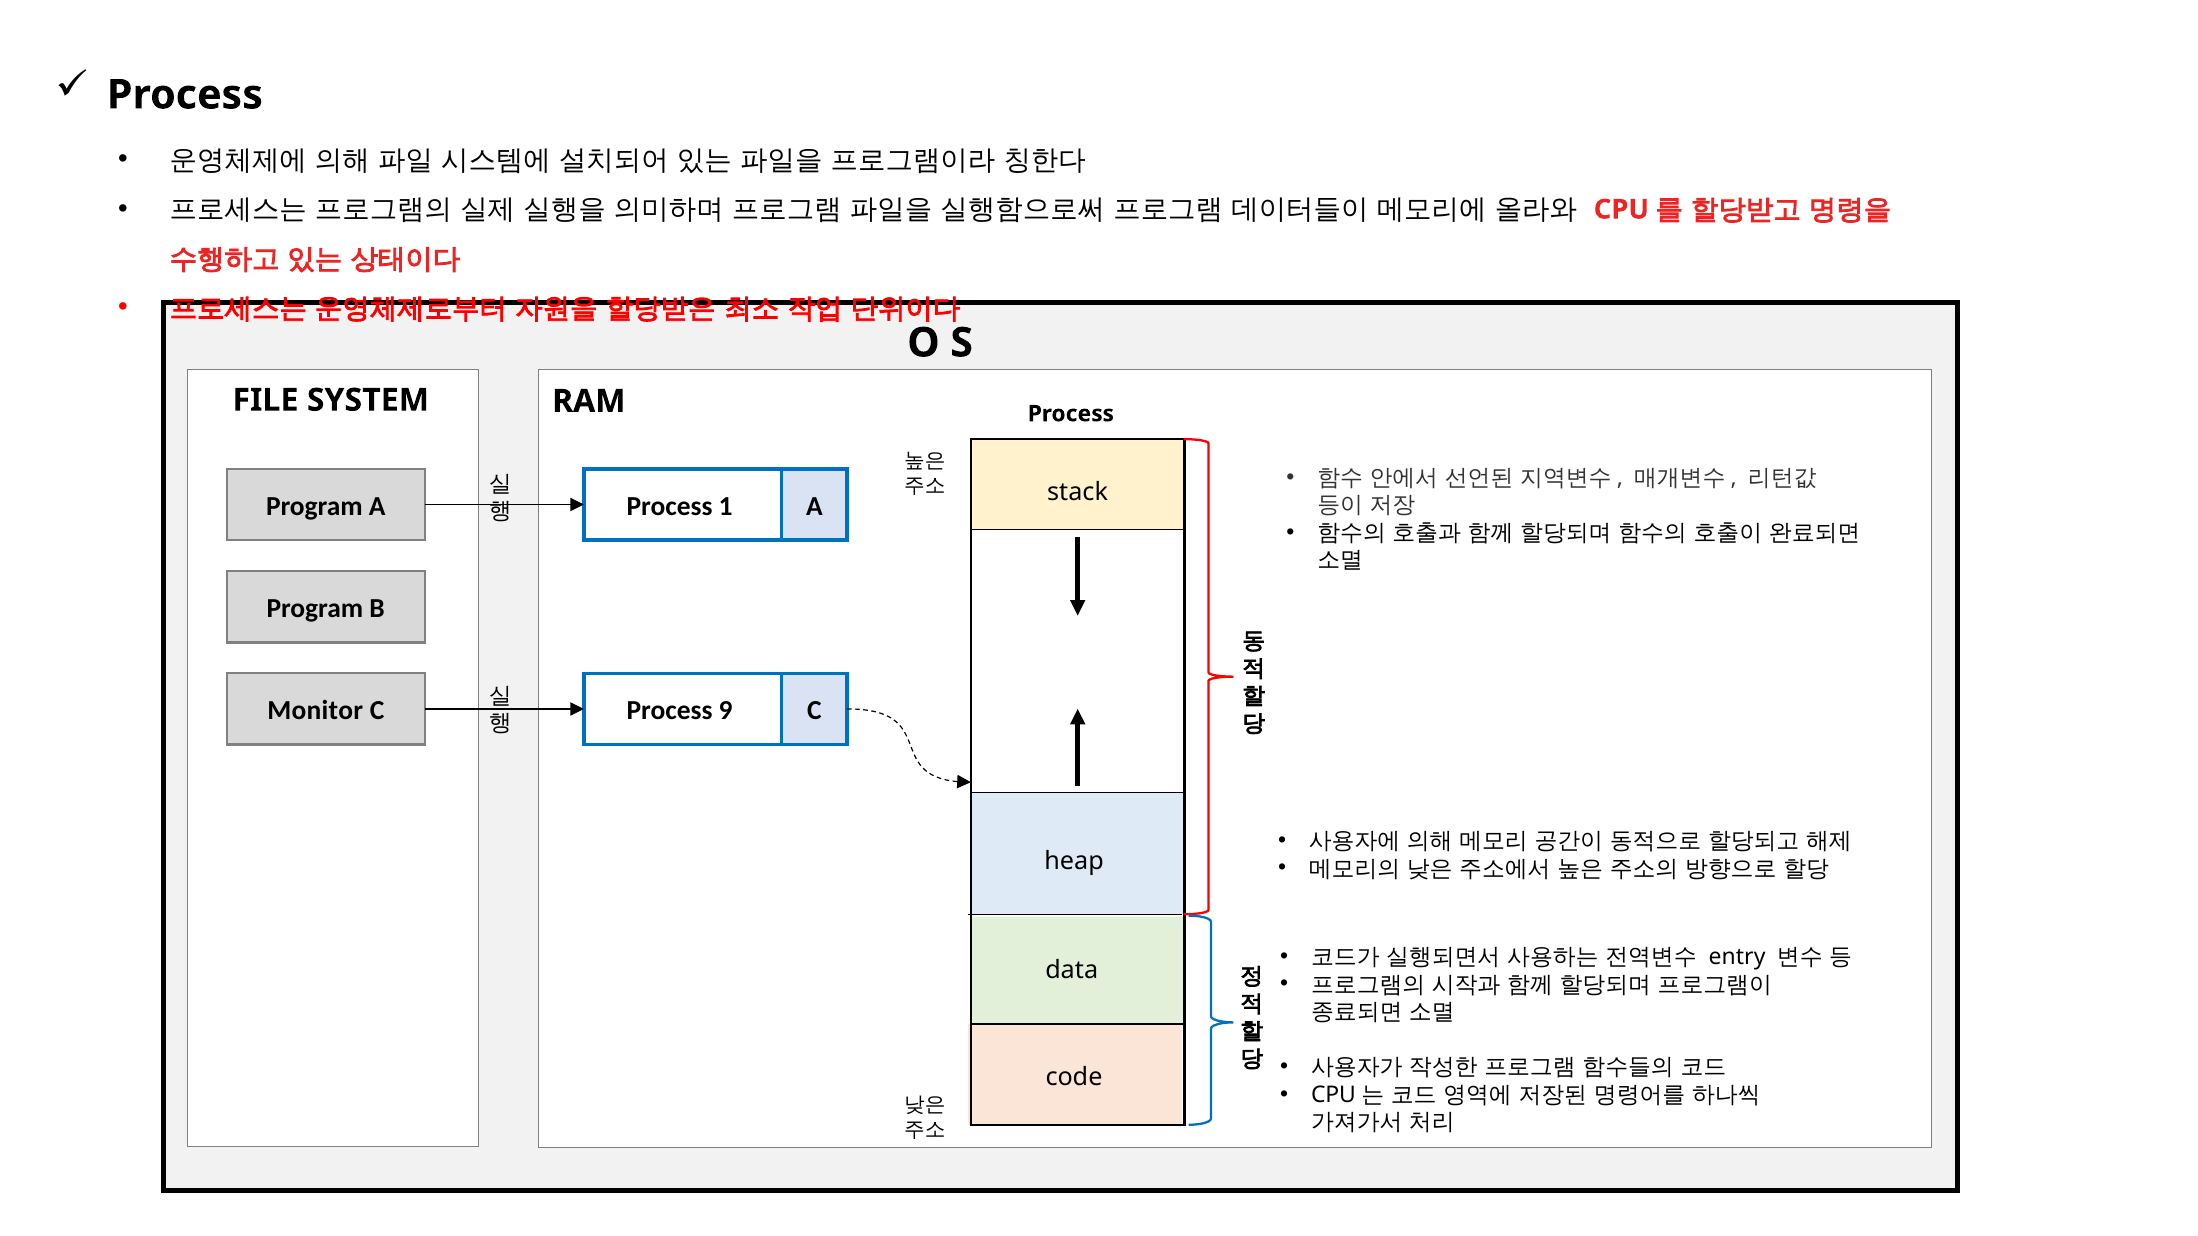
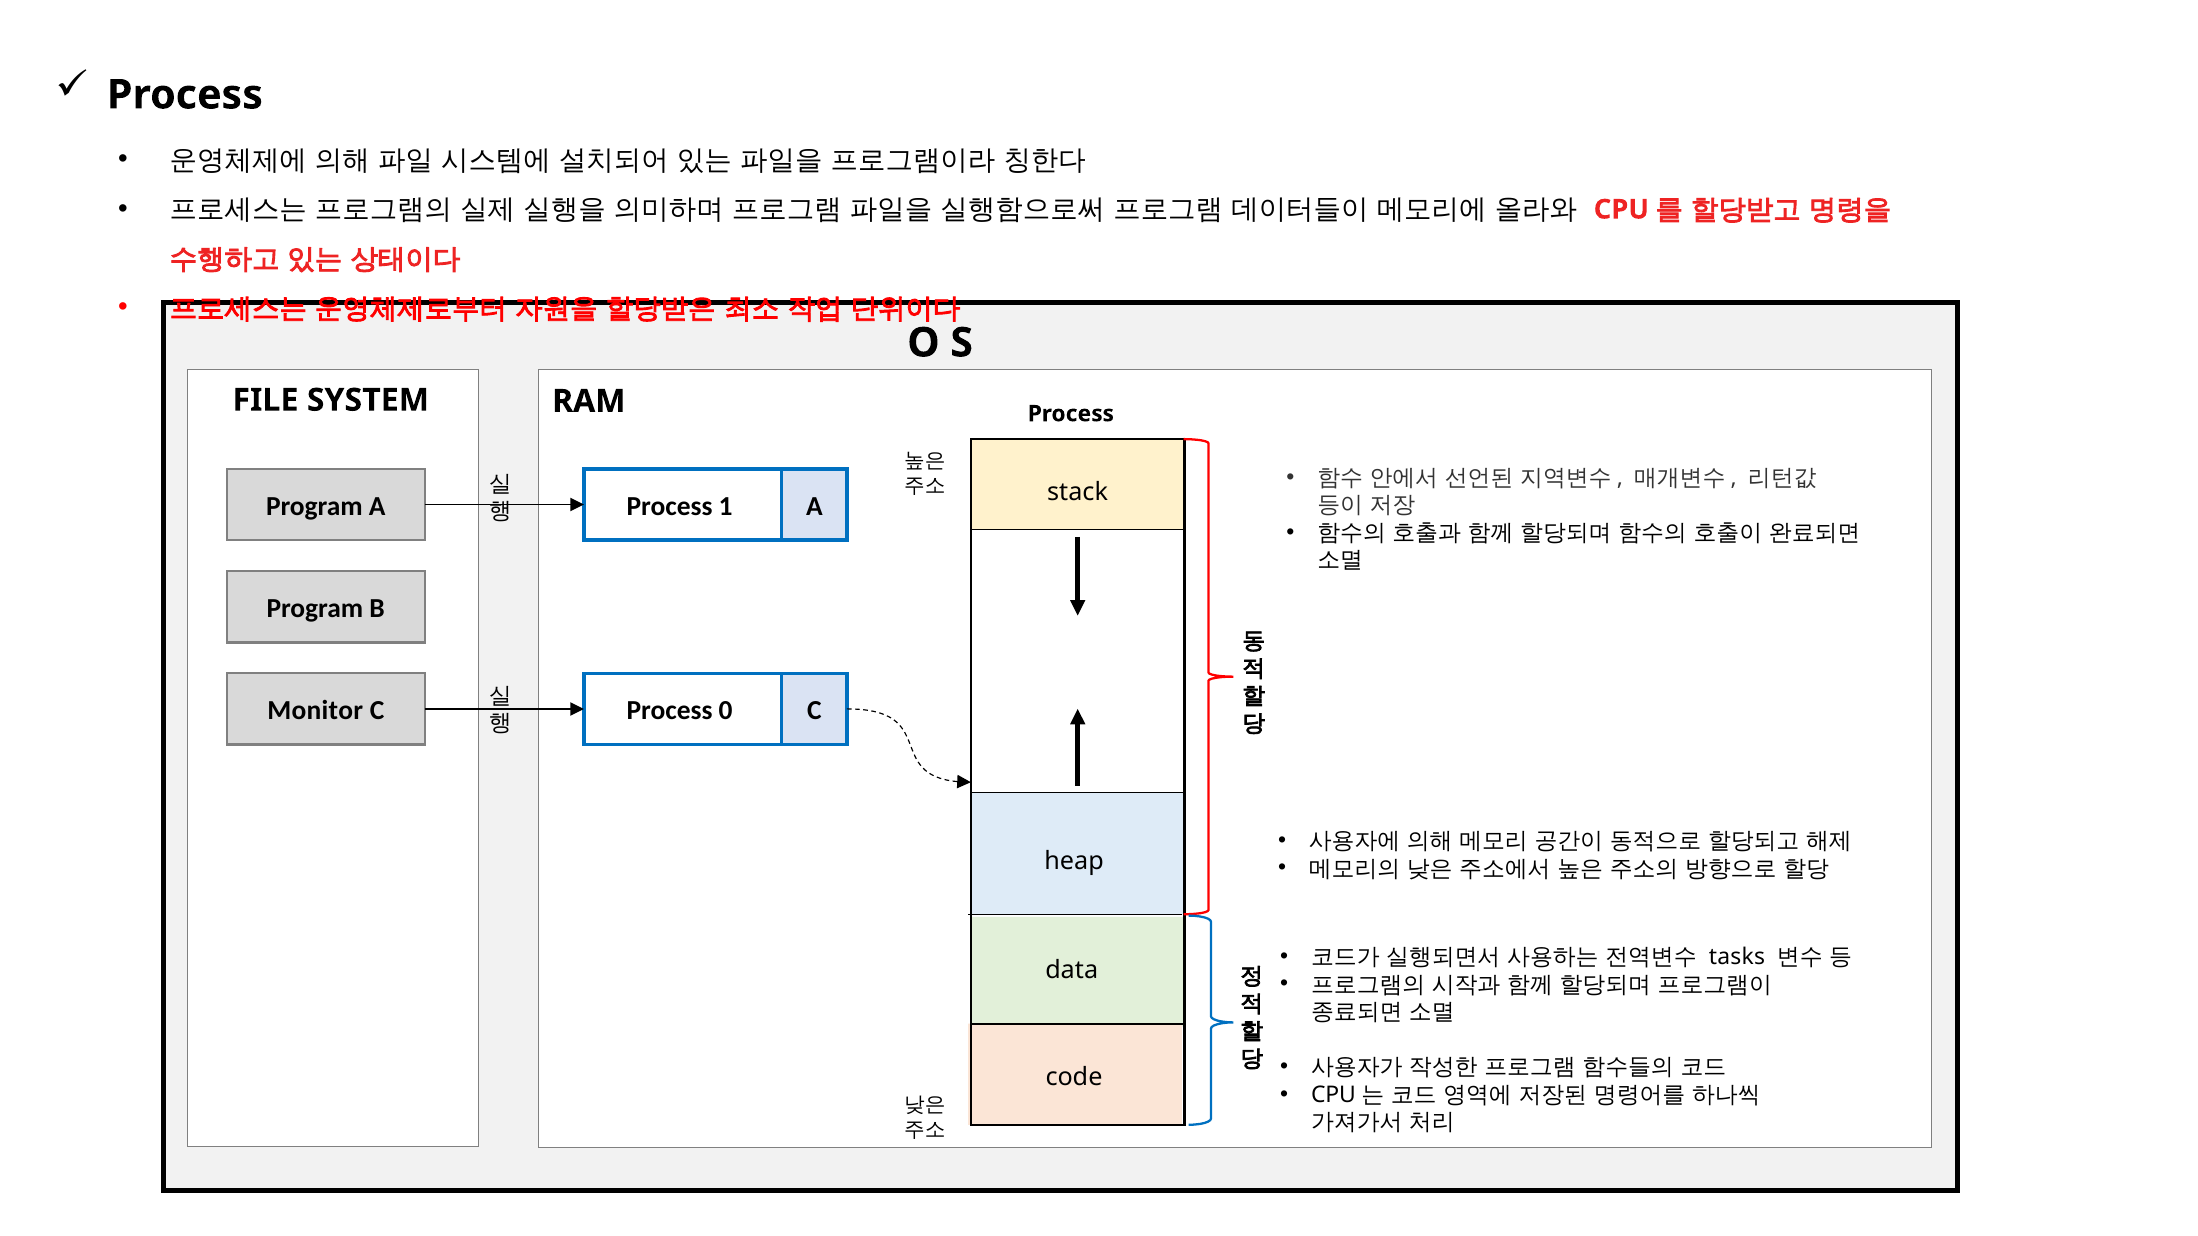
9: 9 -> 0
entry: entry -> tasks
